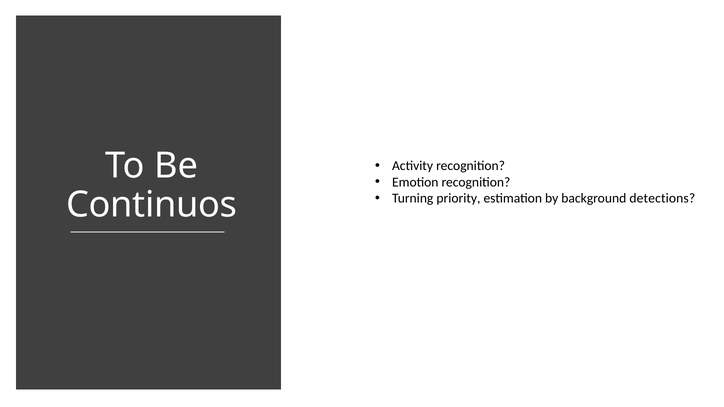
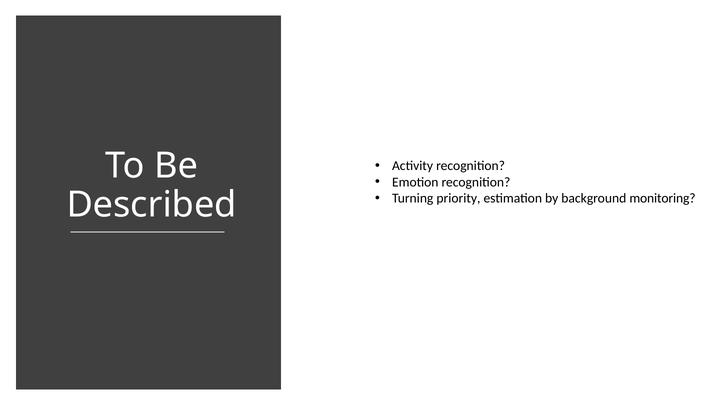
detections: detections -> monitoring
Continuos: Continuos -> Described
